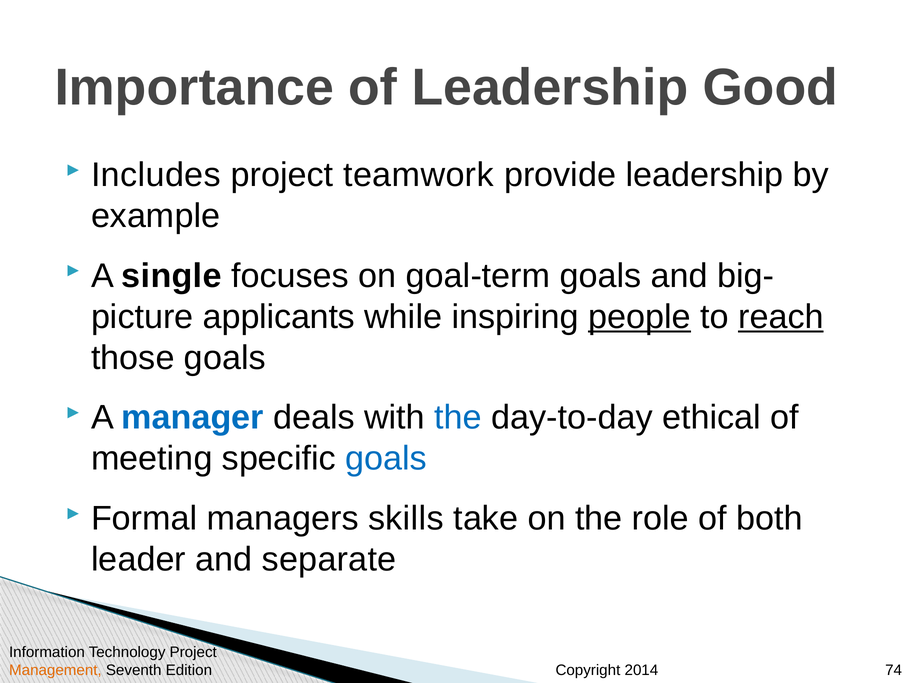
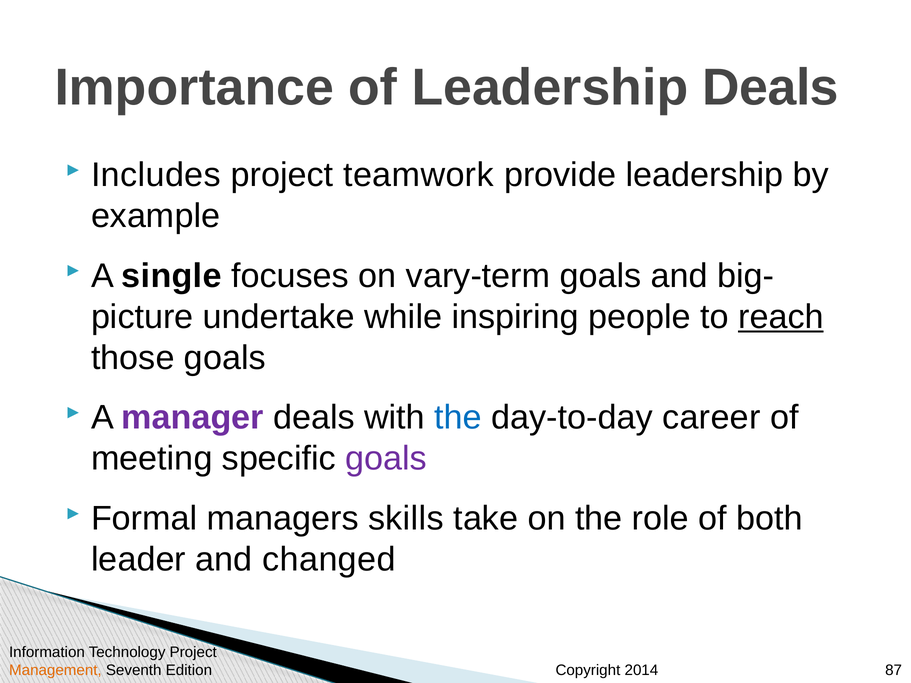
Leadership Good: Good -> Deals
goal-term: goal-term -> vary-term
applicants: applicants -> undertake
people underline: present -> none
manager colour: blue -> purple
ethical: ethical -> career
goals at (386, 459) colour: blue -> purple
separate: separate -> changed
74: 74 -> 87
